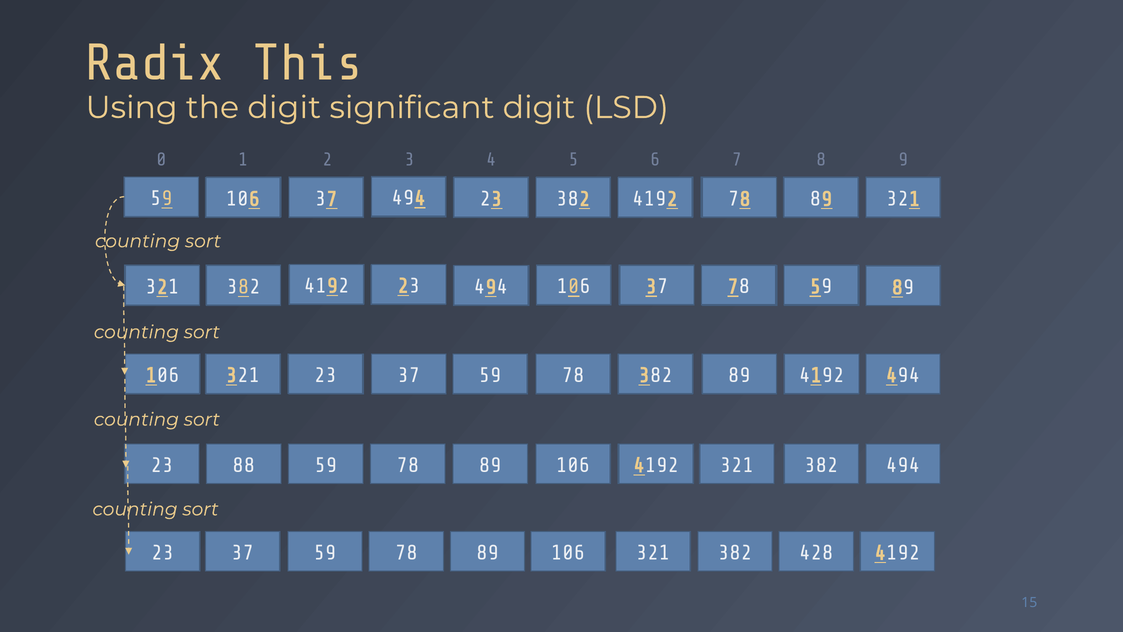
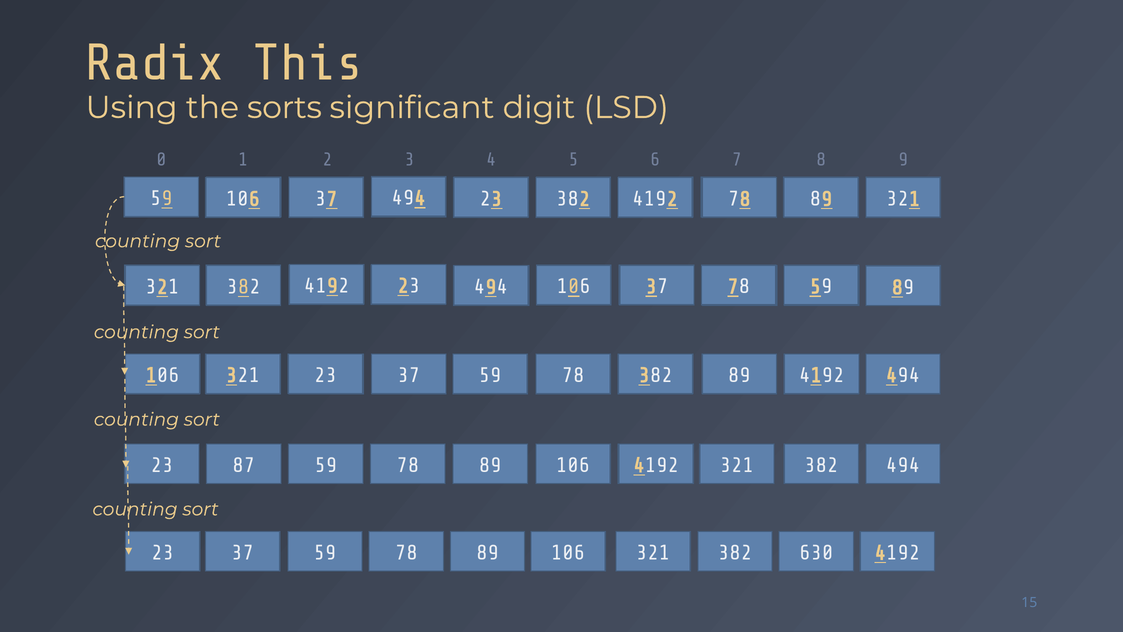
the digit: digit -> sorts
88: 88 -> 87
428: 428 -> 630
